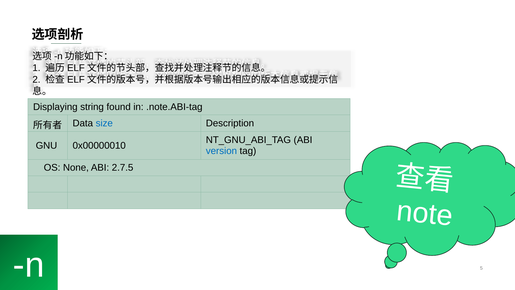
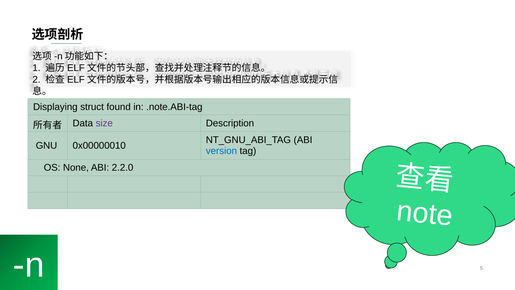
string: string -> struct
size colour: blue -> purple
2.7.5: 2.7.5 -> 2.2.0
